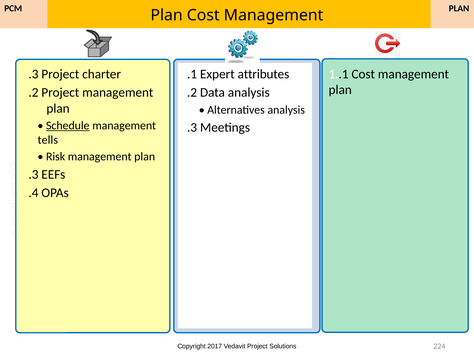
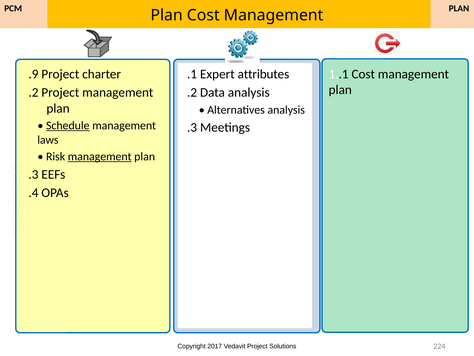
.3 at (33, 74): .3 -> .9
tells: tells -> laws
management at (100, 156) underline: none -> present
